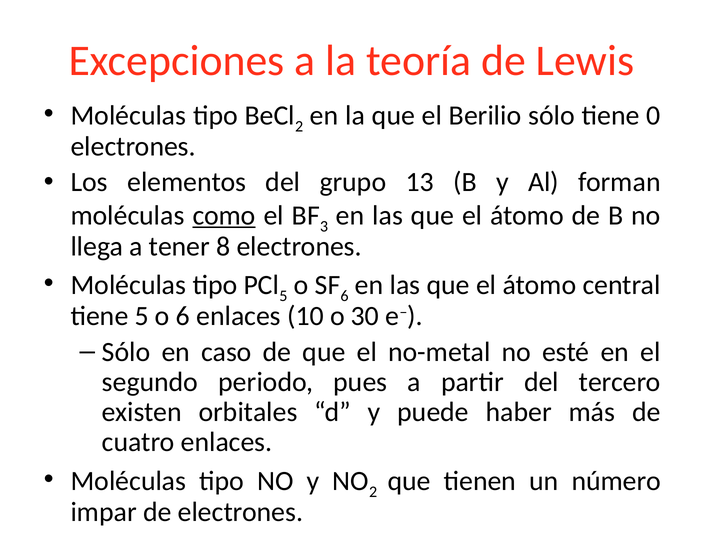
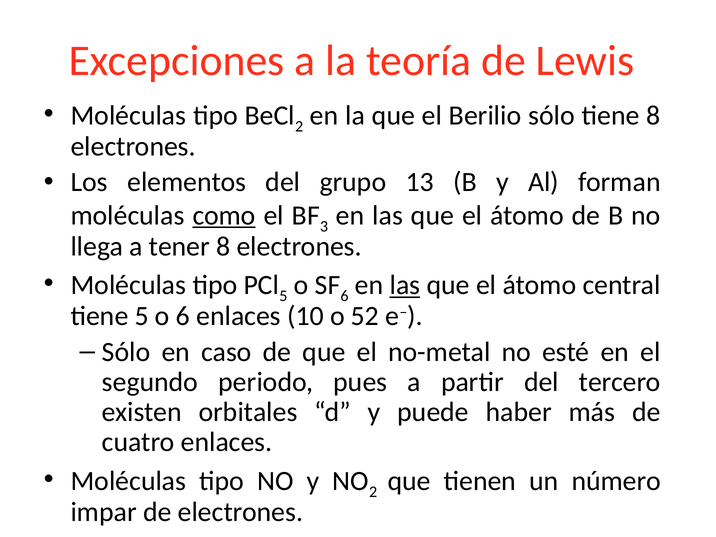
tiene 0: 0 -> 8
las at (405, 285) underline: none -> present
30: 30 -> 52
